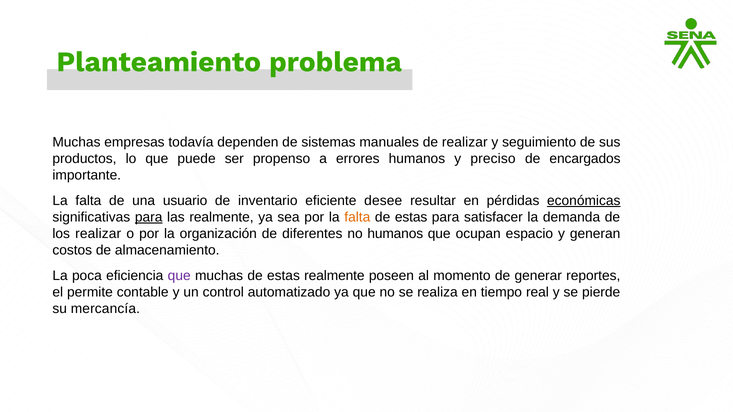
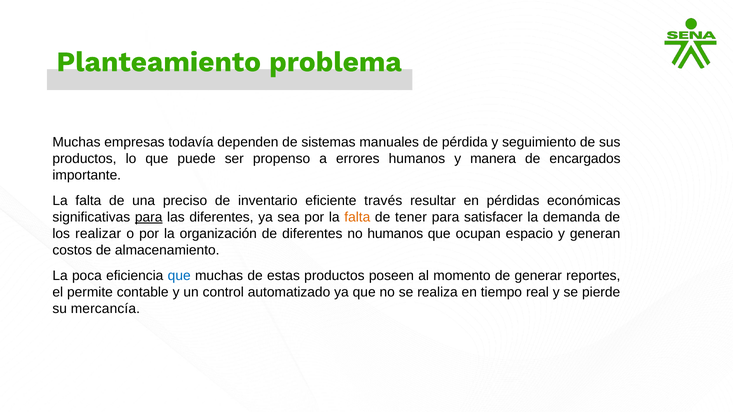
de realizar: realizar -> pérdida
preciso: preciso -> manera
usuario: usuario -> preciso
desee: desee -> través
económicas underline: present -> none
las realmente: realmente -> diferentes
estas at (411, 217): estas -> tener
que at (179, 276) colour: purple -> blue
estas realmente: realmente -> productos
